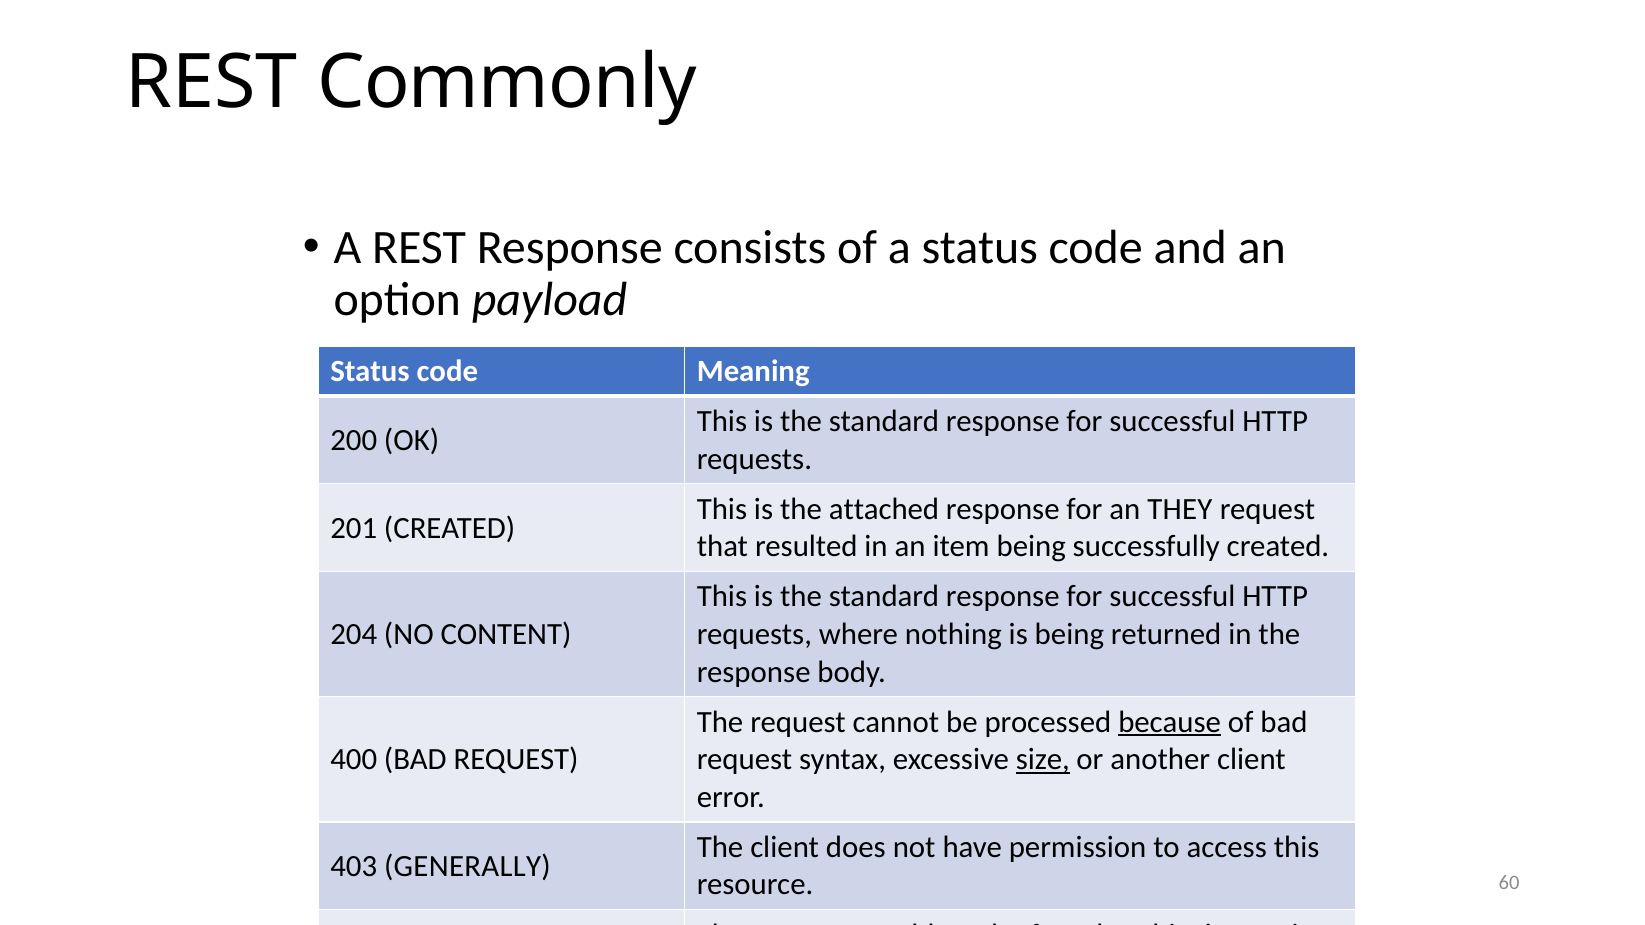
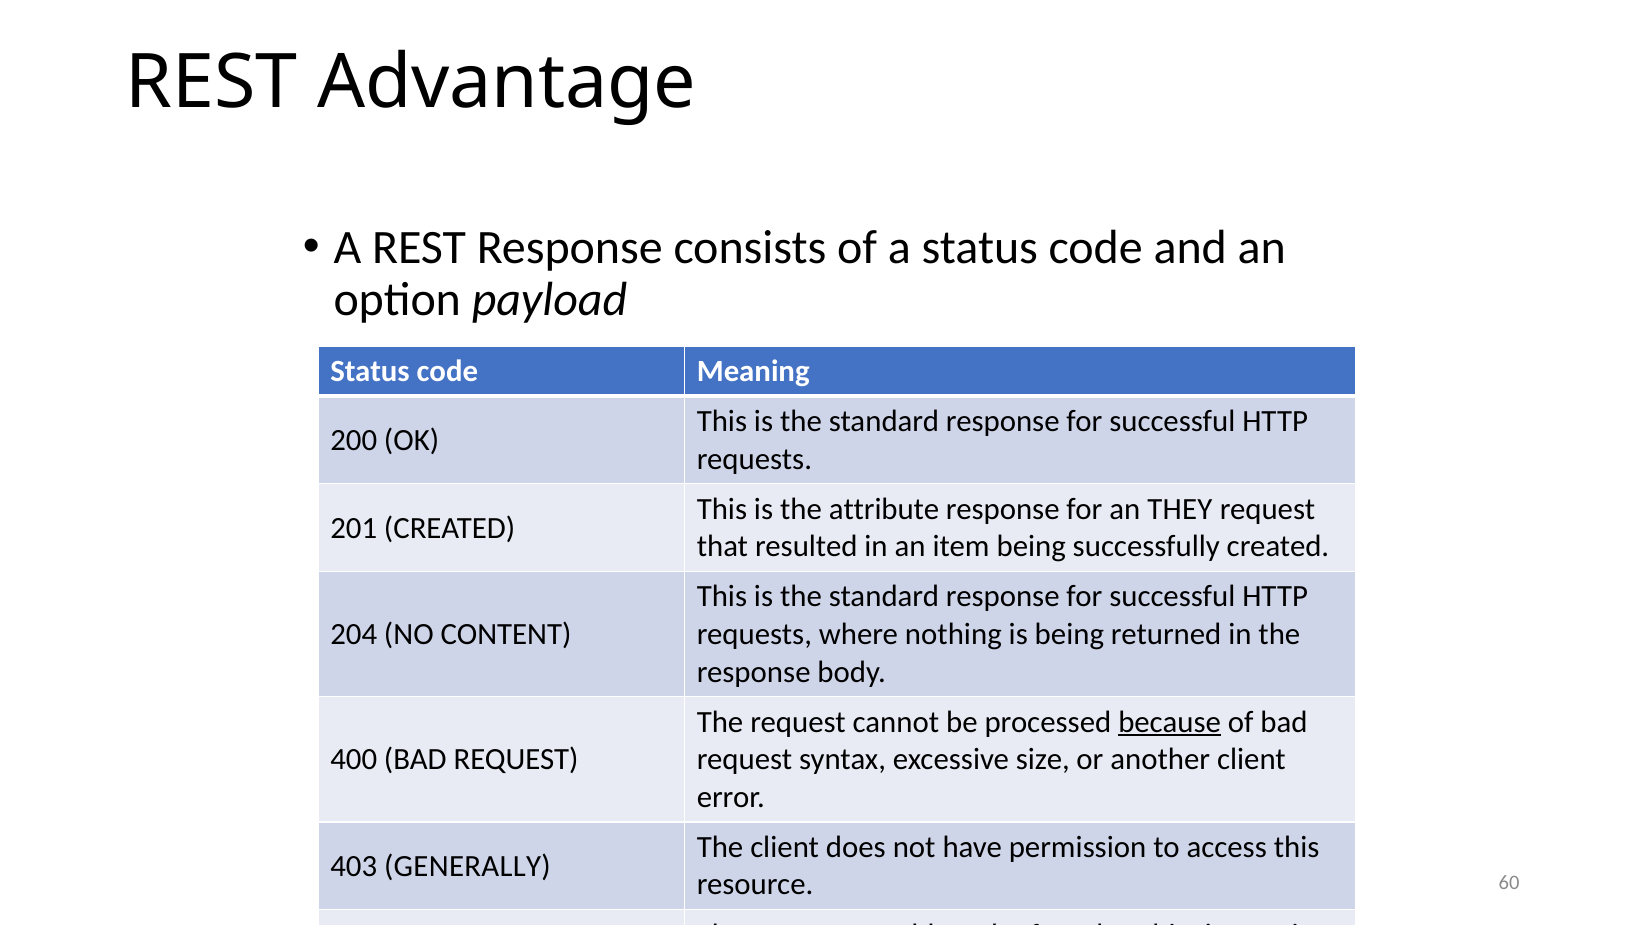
Commonly: Commonly -> Advantage
attached: attached -> attribute
size underline: present -> none
